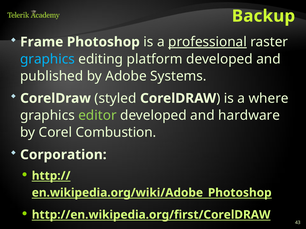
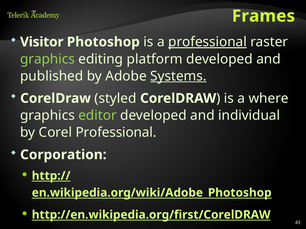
Backup: Backup -> Frames
Frame: Frame -> Visitor
graphics at (47, 59) colour: light blue -> light green
Systems underline: none -> present
hardware: hardware -> individual
Corel Combustion: Combustion -> Professional
